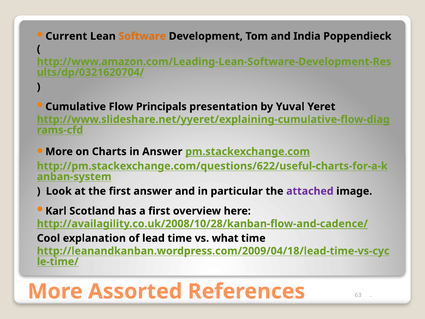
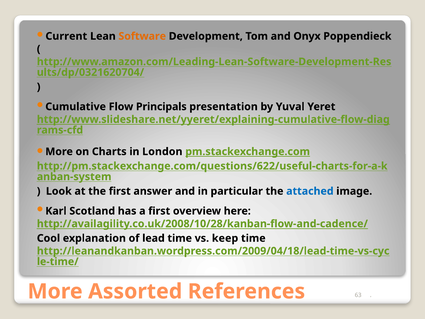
India: India -> Onyx
in Answer: Answer -> London
attached colour: purple -> blue
what: what -> keep
